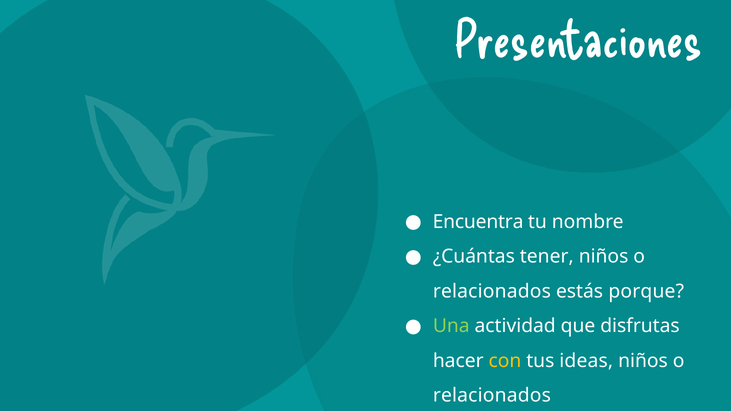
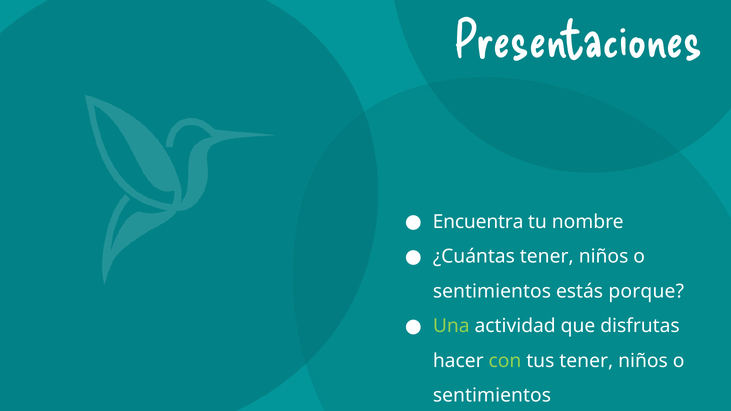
relacionados at (492, 291): relacionados -> sentimientos
con colour: yellow -> light green
tus ideas: ideas -> tener
relacionados at (492, 396): relacionados -> sentimientos
